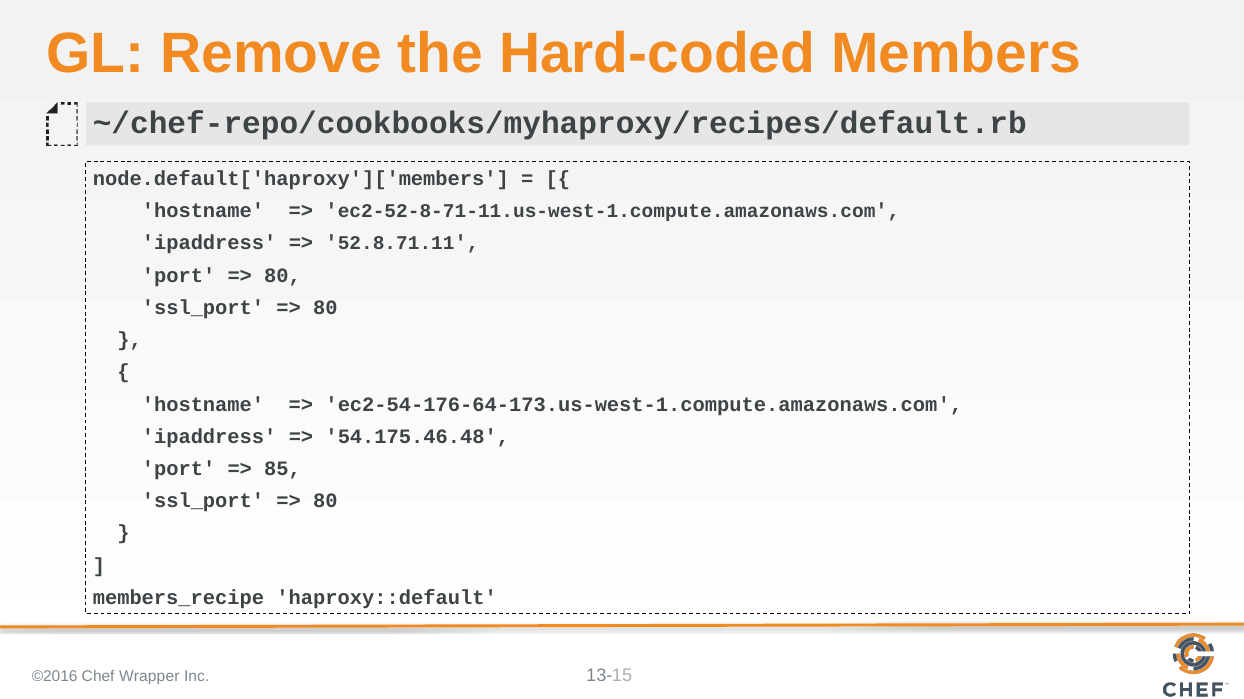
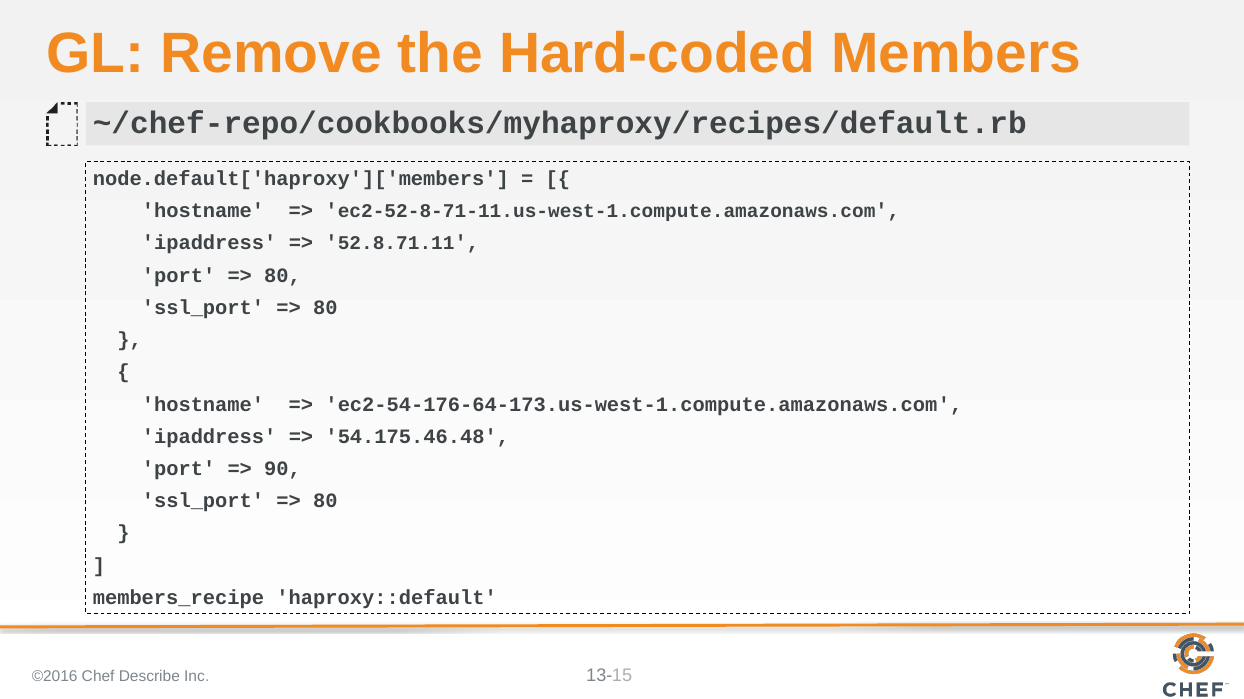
85: 85 -> 90
Wrapper: Wrapper -> Describe
